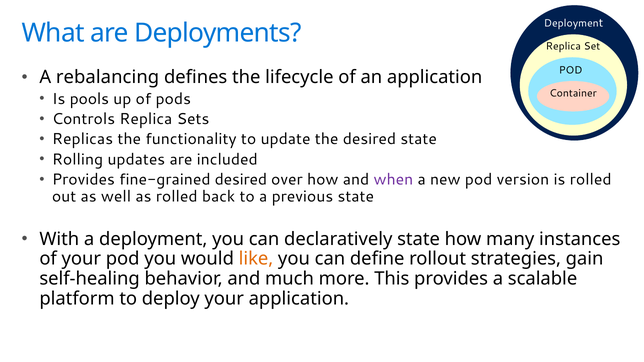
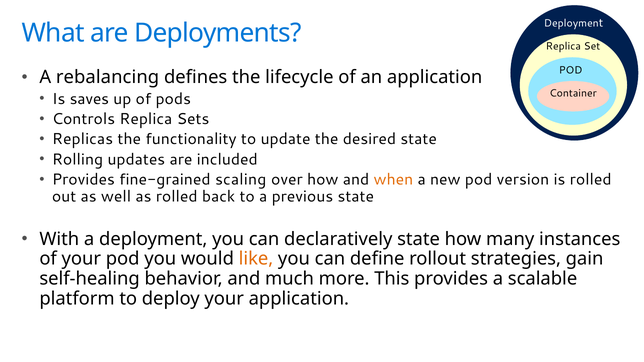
pools: pools -> saves
fine-grained desired: desired -> scaling
when colour: purple -> orange
